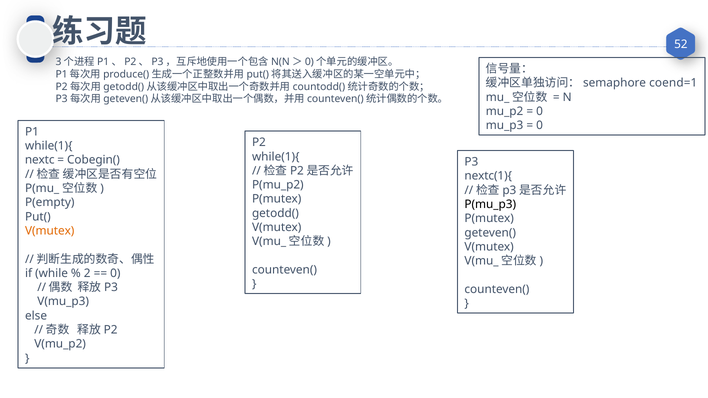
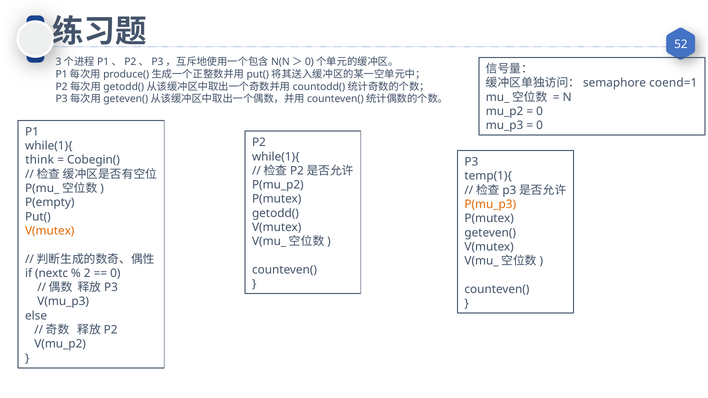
nextc: nextc -> think
nextc(1){: nextc(1){ -> temp(1){
P(mu_p3 colour: black -> orange
while: while -> nextc
